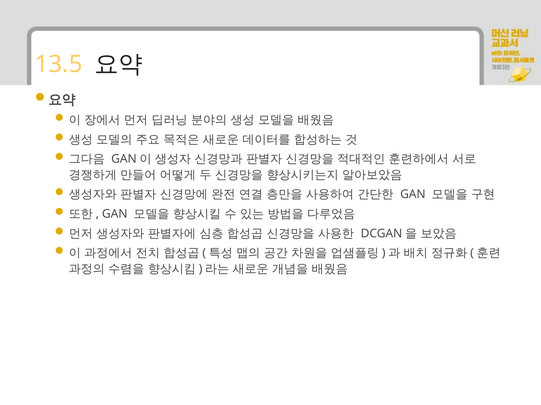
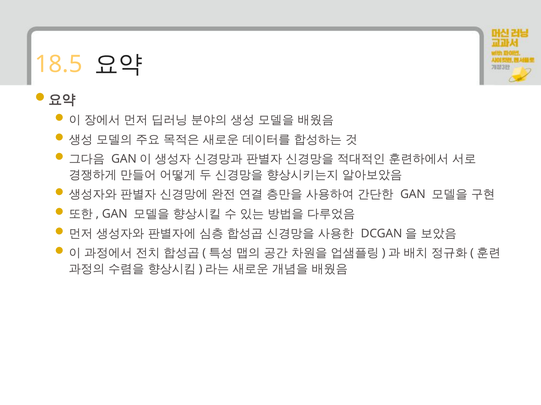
13.5: 13.5 -> 18.5
